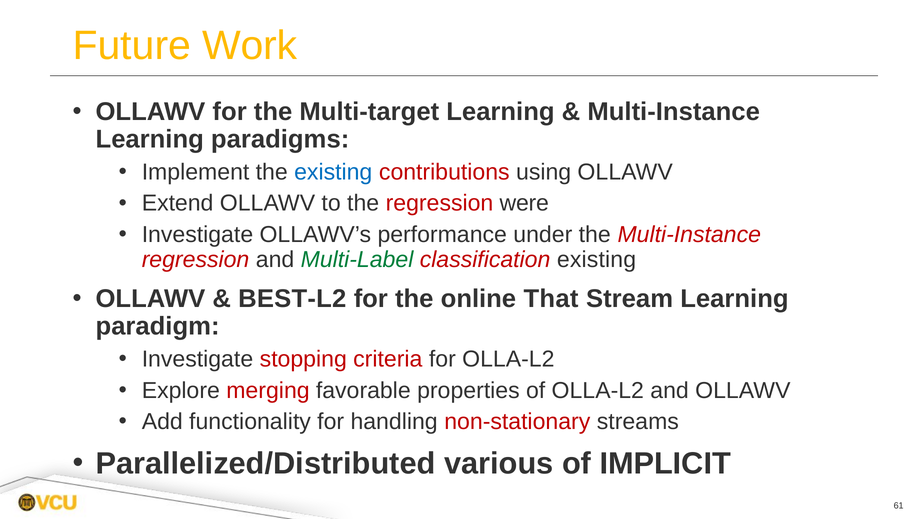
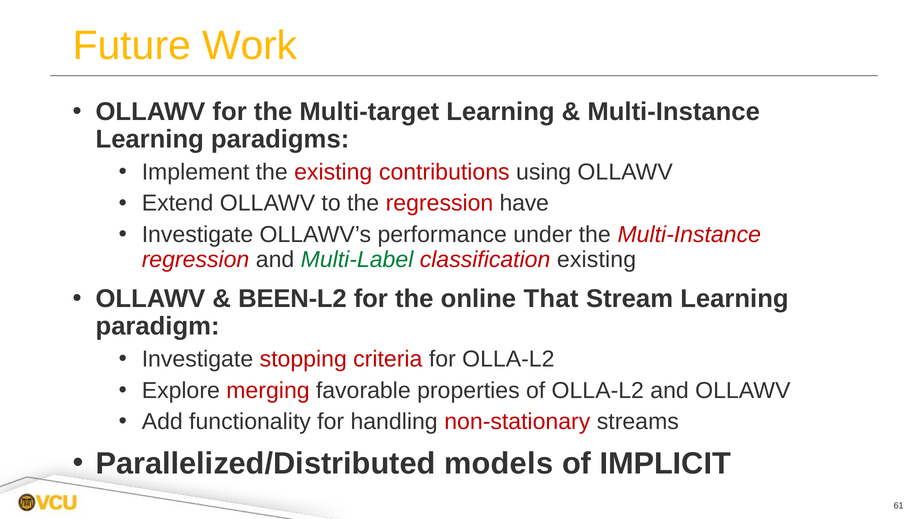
existing at (333, 172) colour: blue -> red
were: were -> have
BEST-L2: BEST-L2 -> BEEN-L2
various: various -> models
